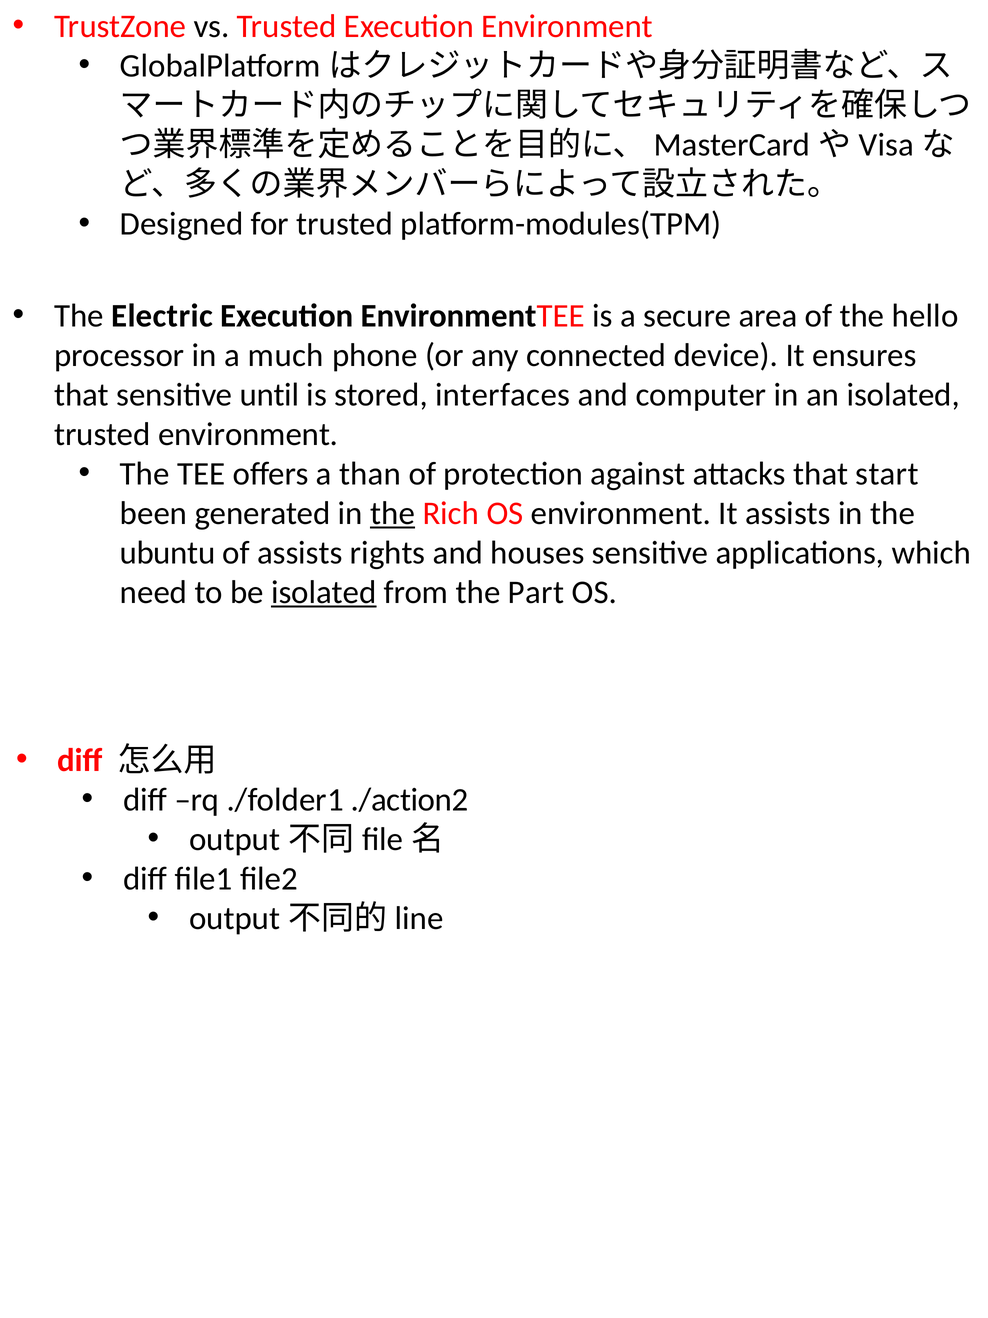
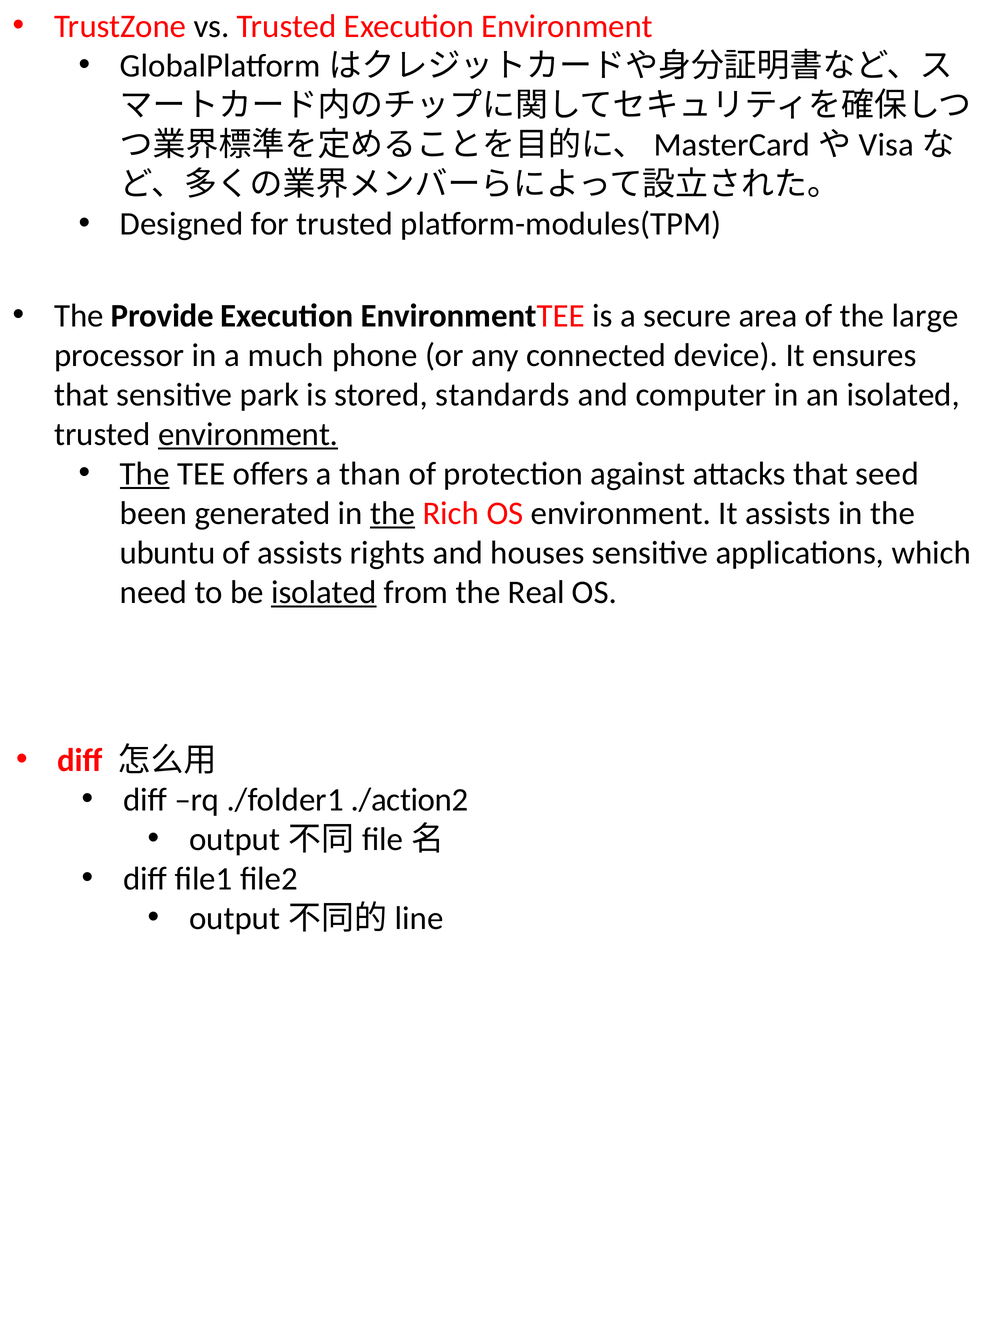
Electric: Electric -> Provide
hello: hello -> large
until: until -> park
interfaces: interfaces -> standards
environment at (248, 434) underline: none -> present
The at (145, 474) underline: none -> present
start: start -> seed
Part: Part -> Real
